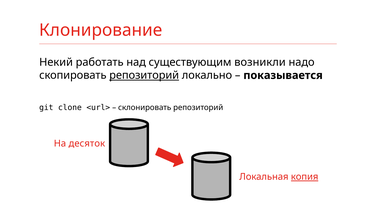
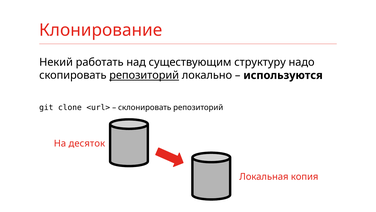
возникли: возникли -> структуру
показывается: показывается -> используются
копия underline: present -> none
